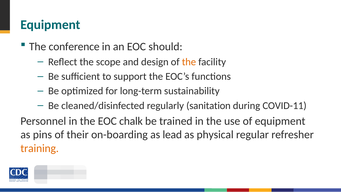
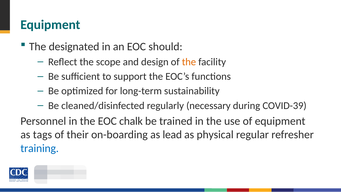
conference: conference -> designated
sanitation: sanitation -> necessary
COVID-11: COVID-11 -> COVID-39
pins: pins -> tags
training colour: orange -> blue
